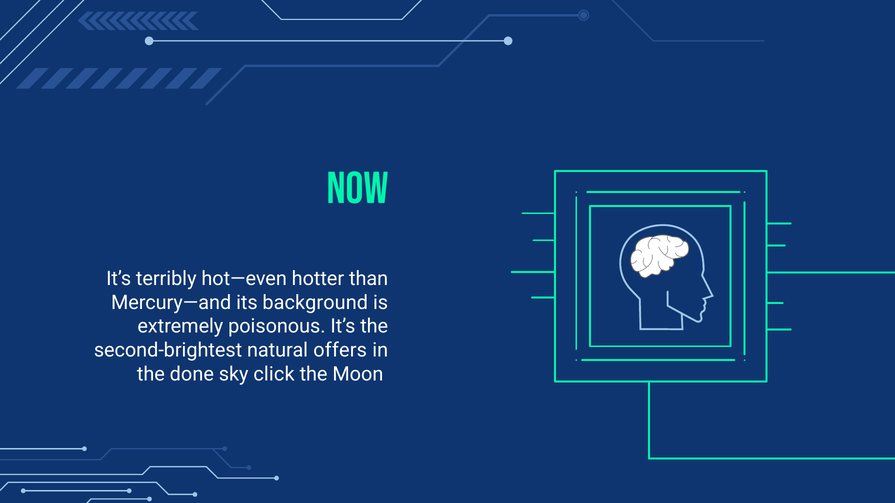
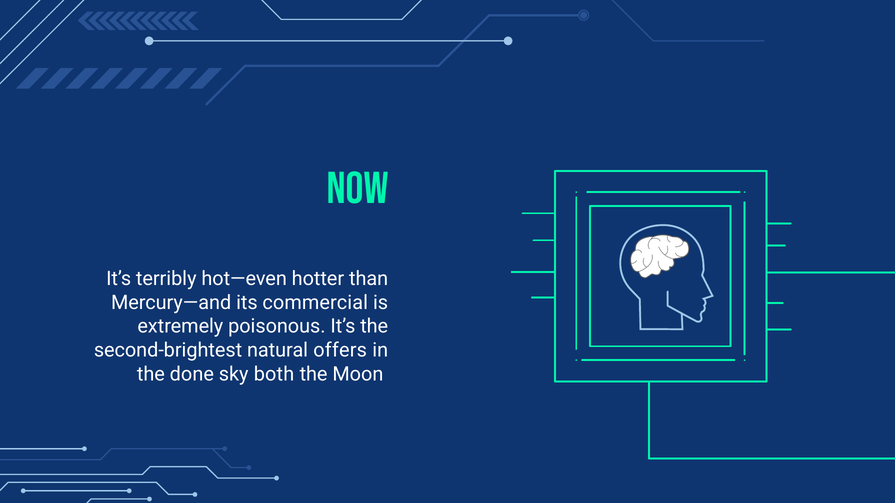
background: background -> commercial
click: click -> both
